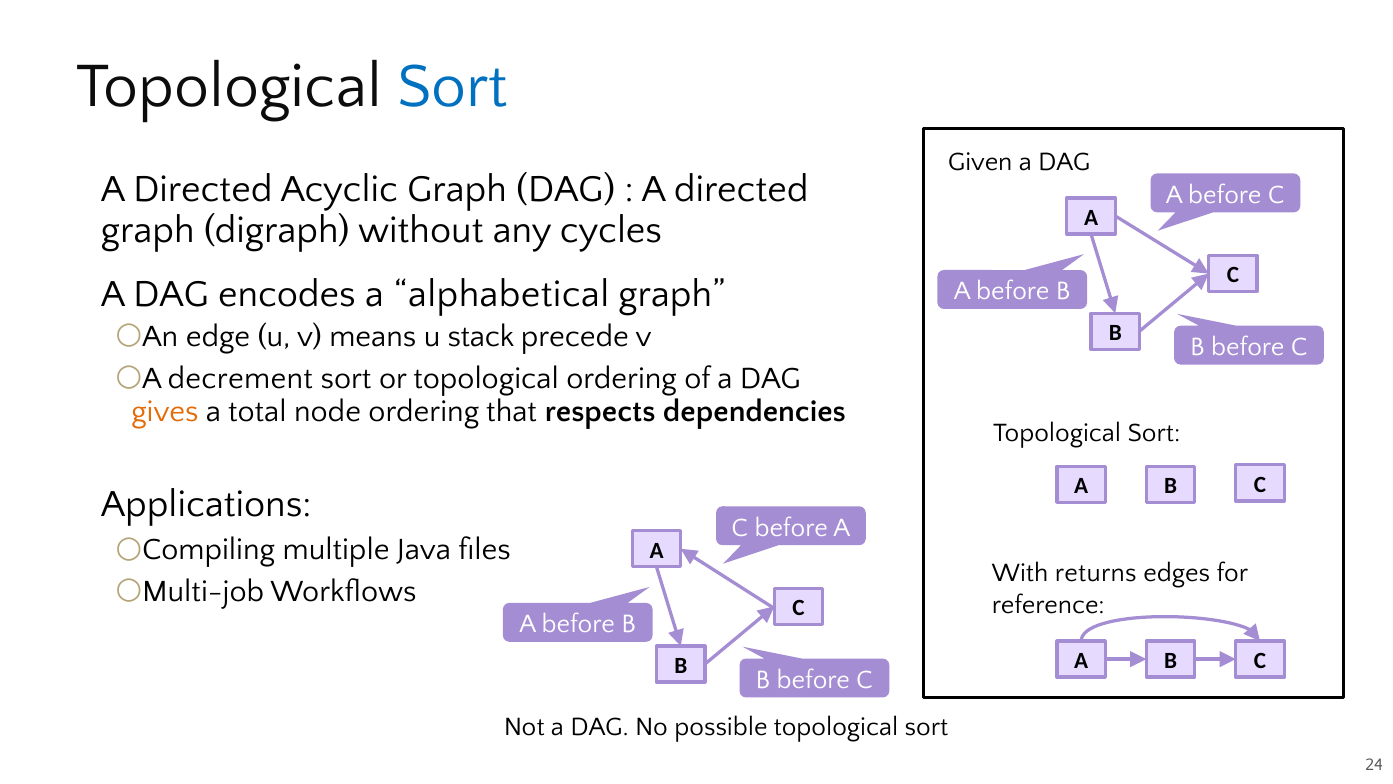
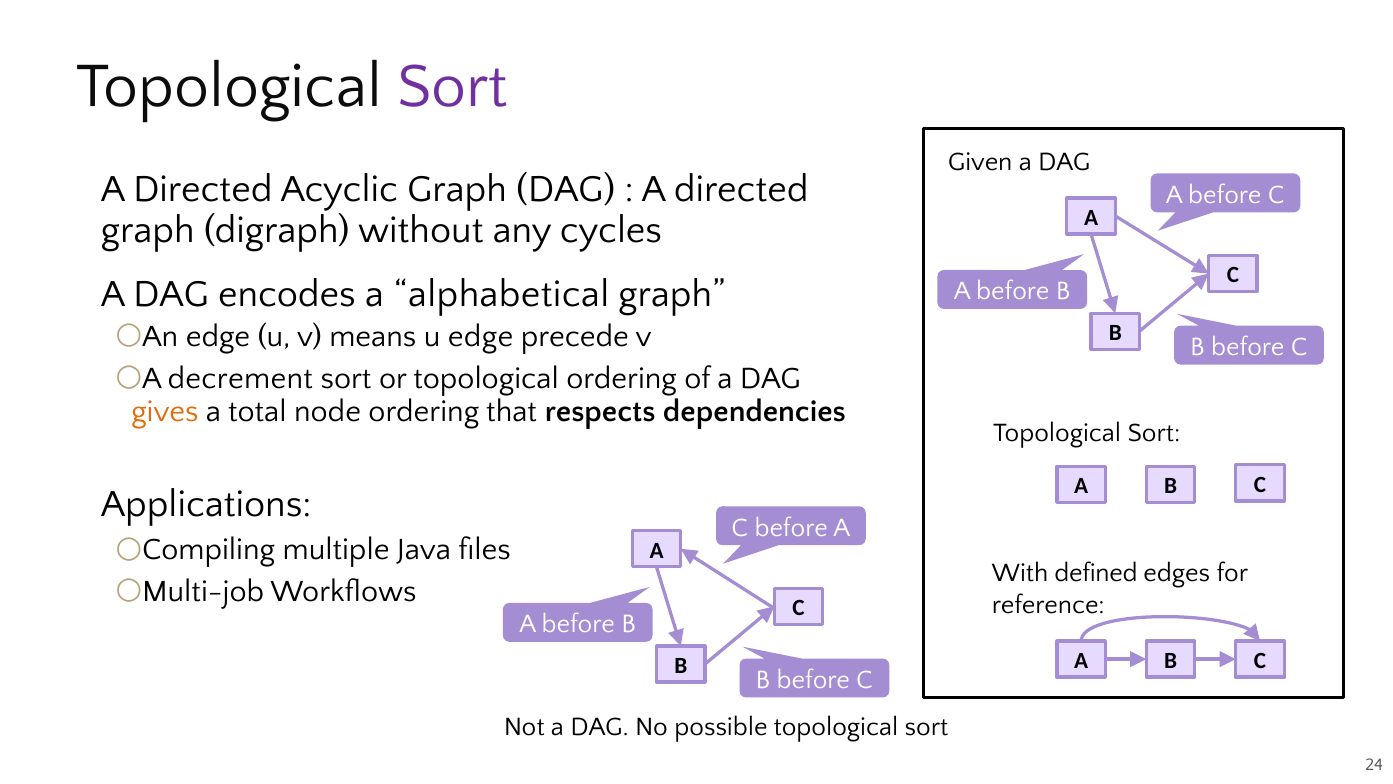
Sort at (453, 85) colour: blue -> purple
u stack: stack -> edge
returns: returns -> defined
